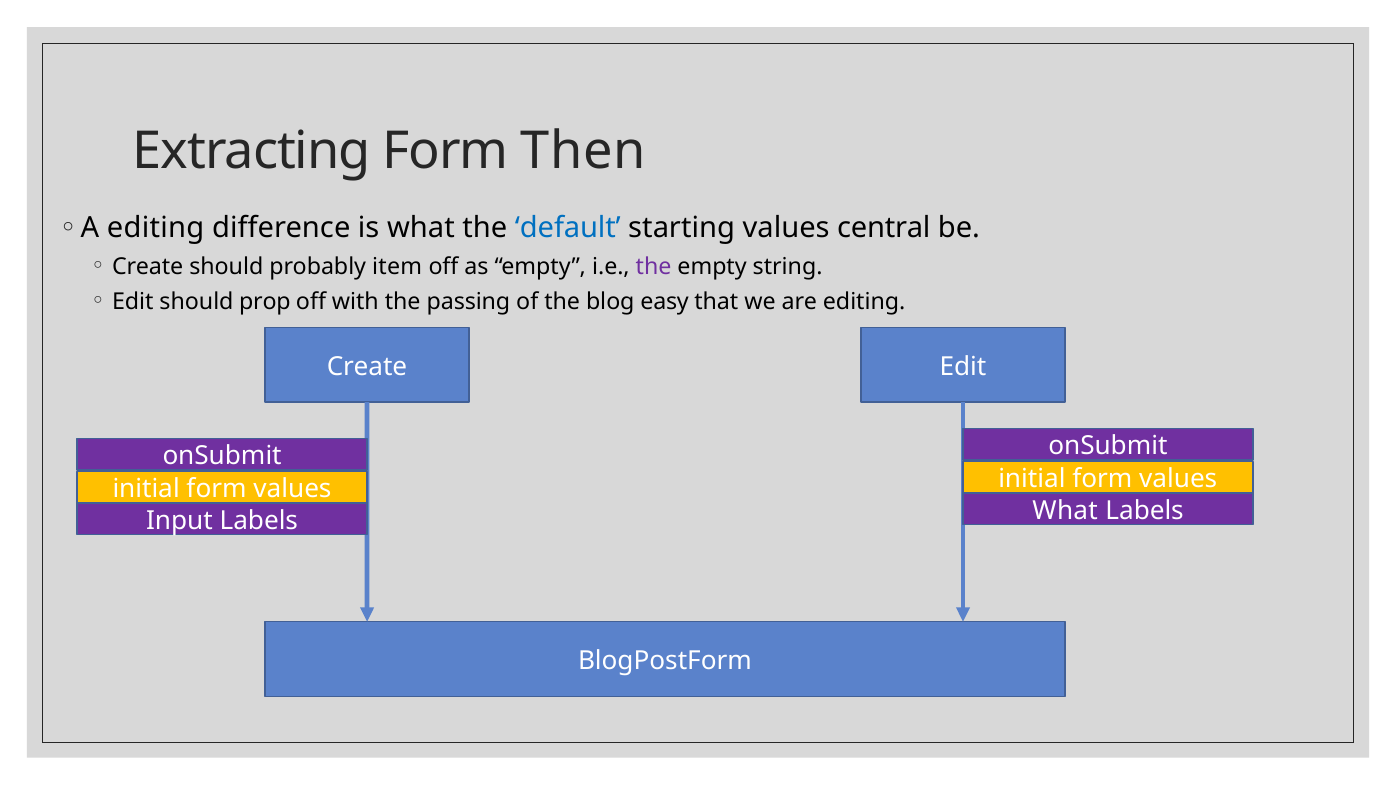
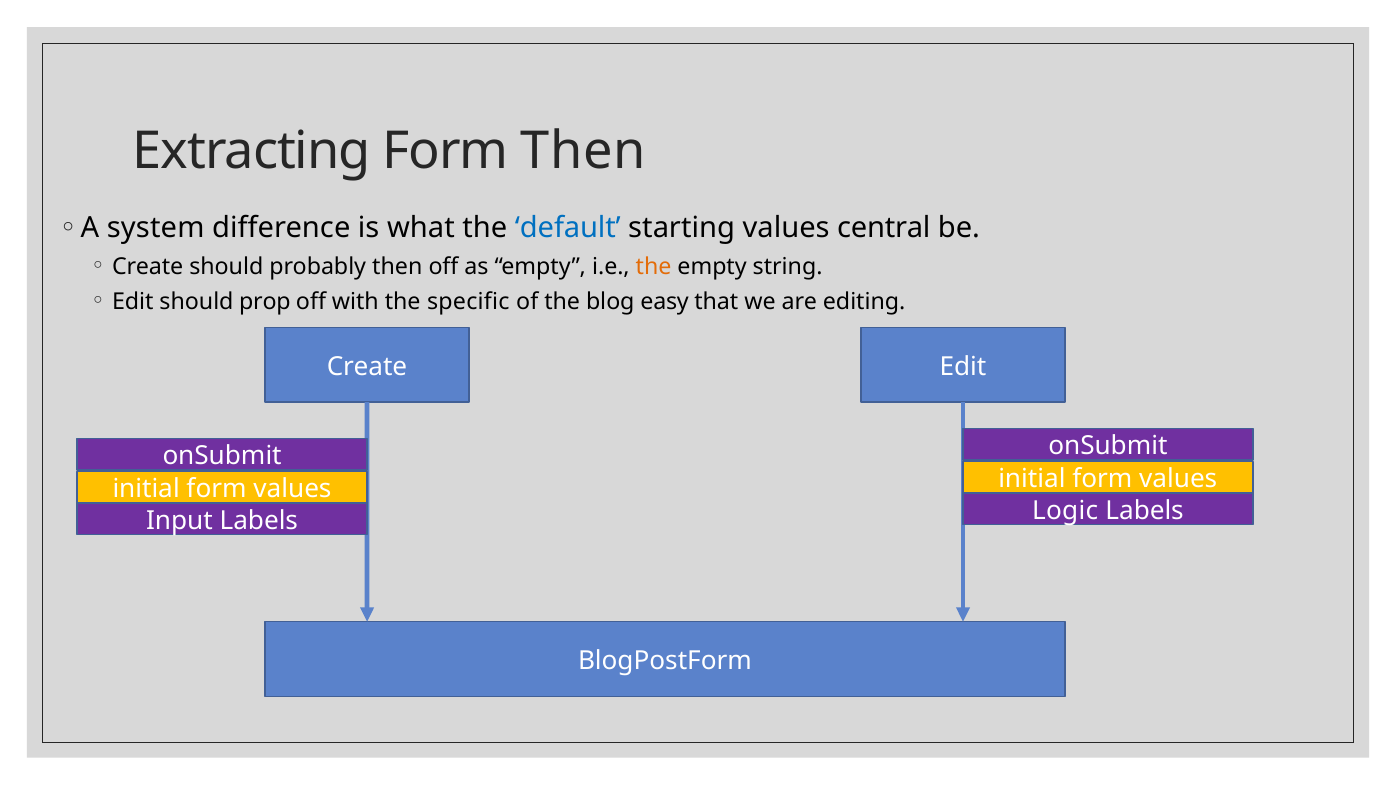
A editing: editing -> system
probably item: item -> then
the at (654, 267) colour: purple -> orange
passing: passing -> specific
What at (1065, 511): What -> Logic
